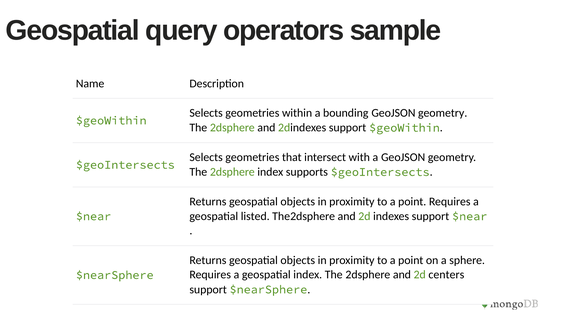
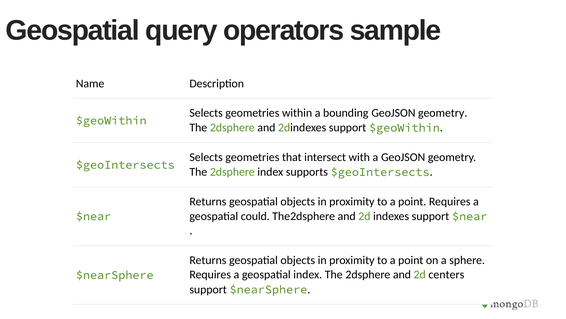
listed: listed -> could
